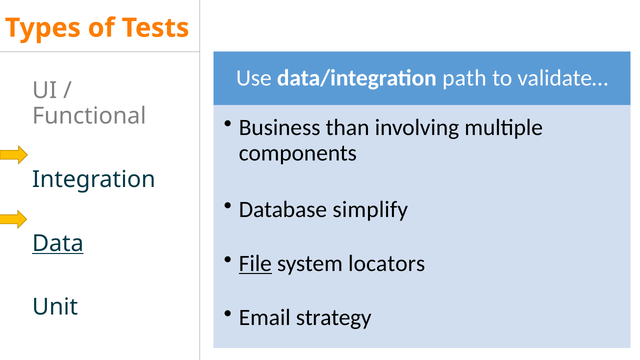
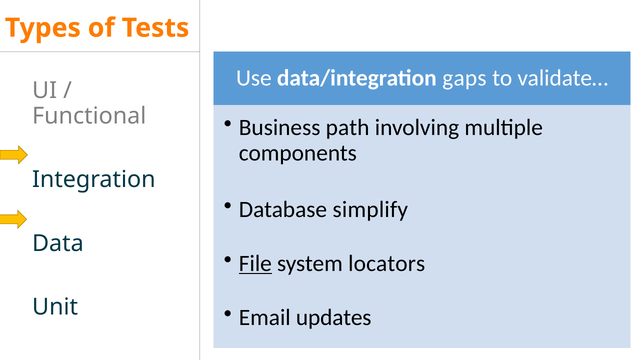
path: path -> gaps
than: than -> path
Data underline: present -> none
strategy: strategy -> updates
